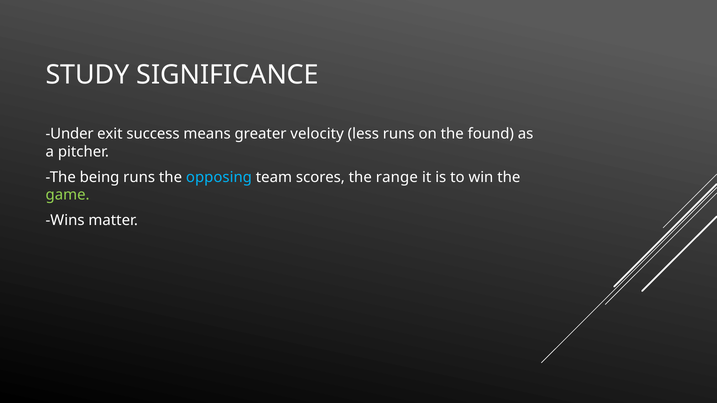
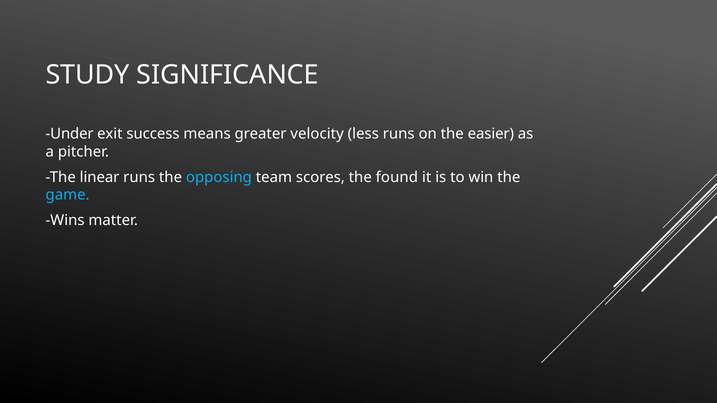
found: found -> easier
being: being -> linear
range: range -> found
game colour: light green -> light blue
